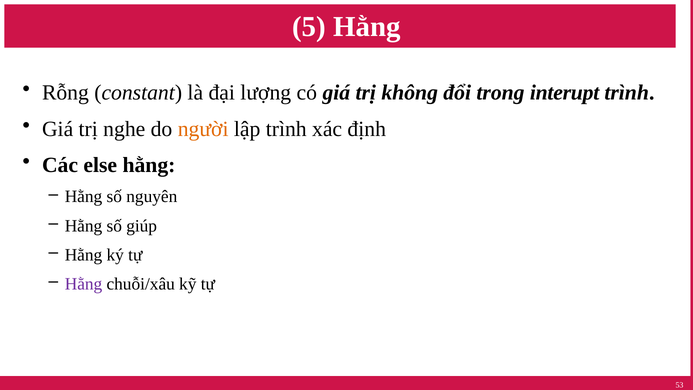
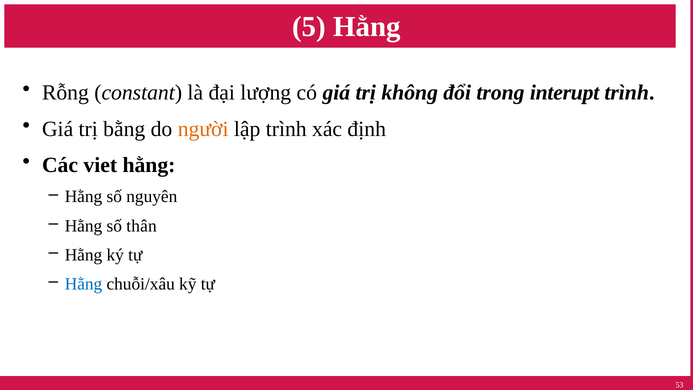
nghe: nghe -> bằng
else: else -> viet
giúp: giúp -> thân
Hằng at (84, 284) colour: purple -> blue
